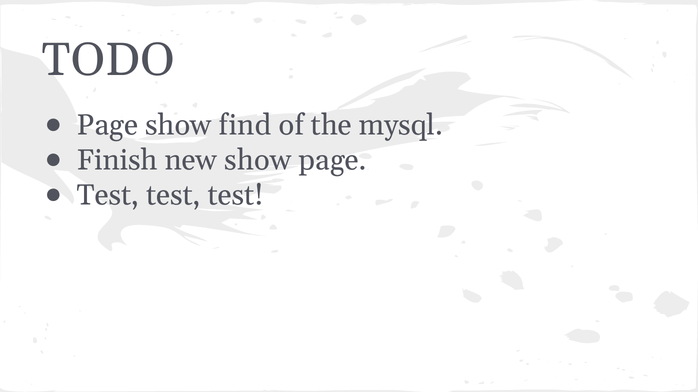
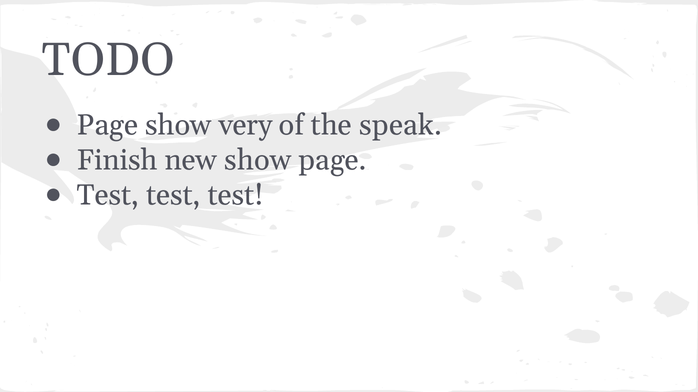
find: find -> very
mysql: mysql -> speak
